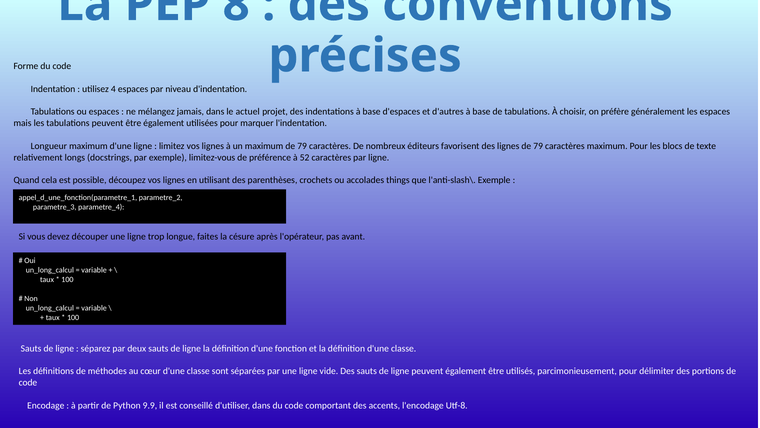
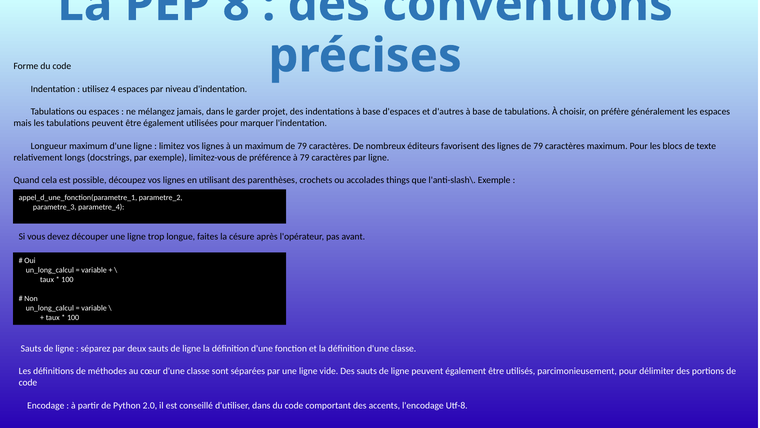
actuel: actuel -> garder
à 52: 52 -> 79
9.9: 9.9 -> 2.0
